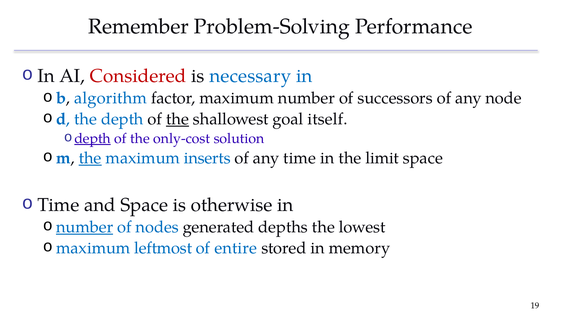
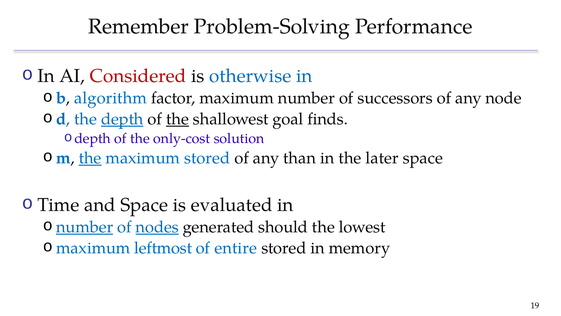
necessary: necessary -> otherwise
depth at (122, 119) underline: none -> present
itself: itself -> finds
depth at (93, 138) underline: present -> none
maximum inserts: inserts -> stored
any time: time -> than
limit: limit -> later
otherwise: otherwise -> evaluated
nodes underline: none -> present
depths: depths -> should
